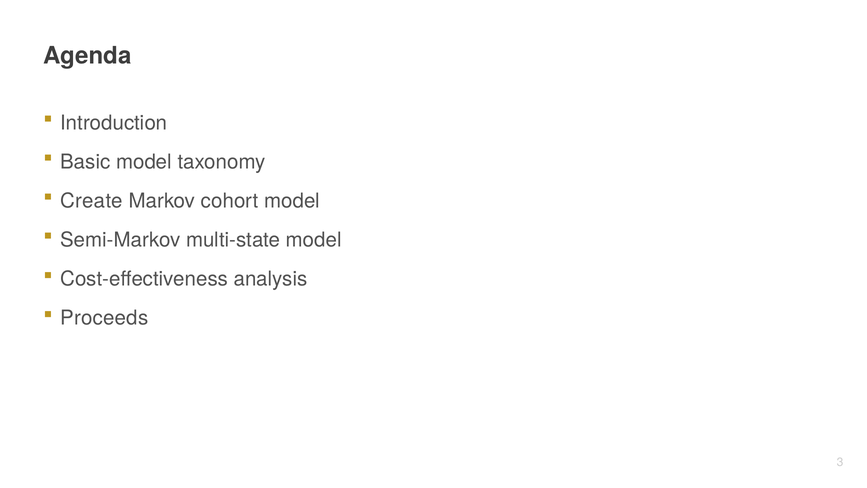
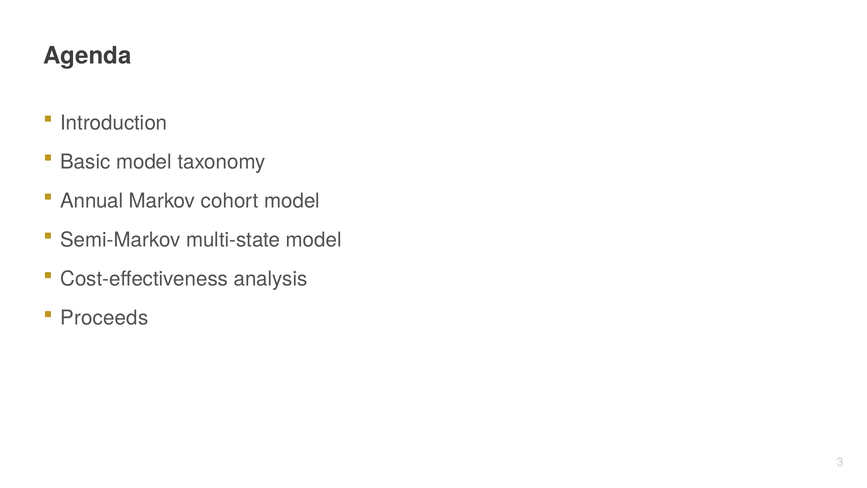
Create: Create -> Annual
